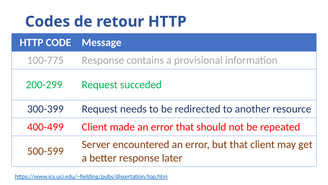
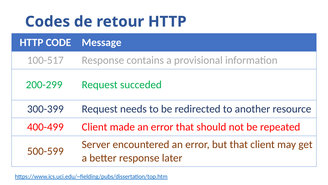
100-775: 100-775 -> 100-517
